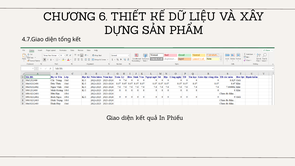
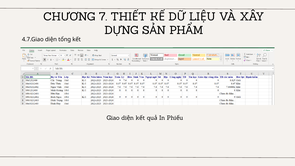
6: 6 -> 7
